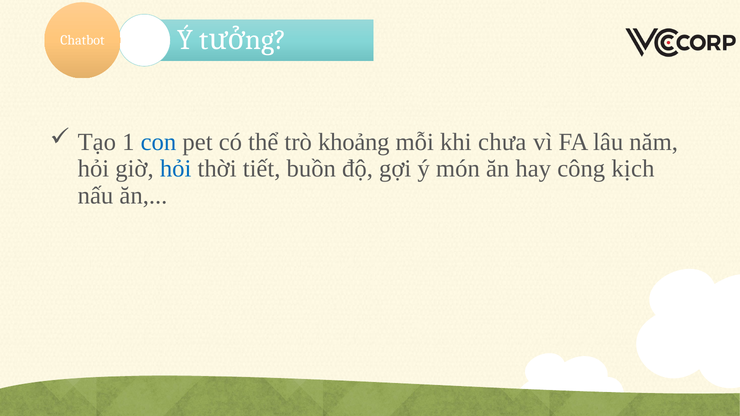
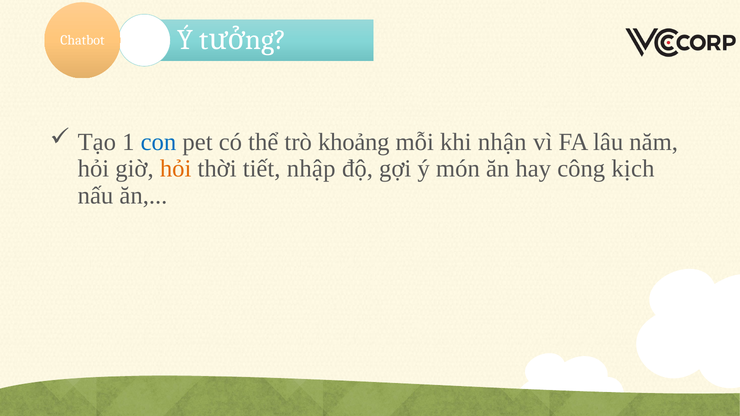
chưa: chưa -> nhận
hỏi at (176, 169) colour: blue -> orange
buồn: buồn -> nhập
